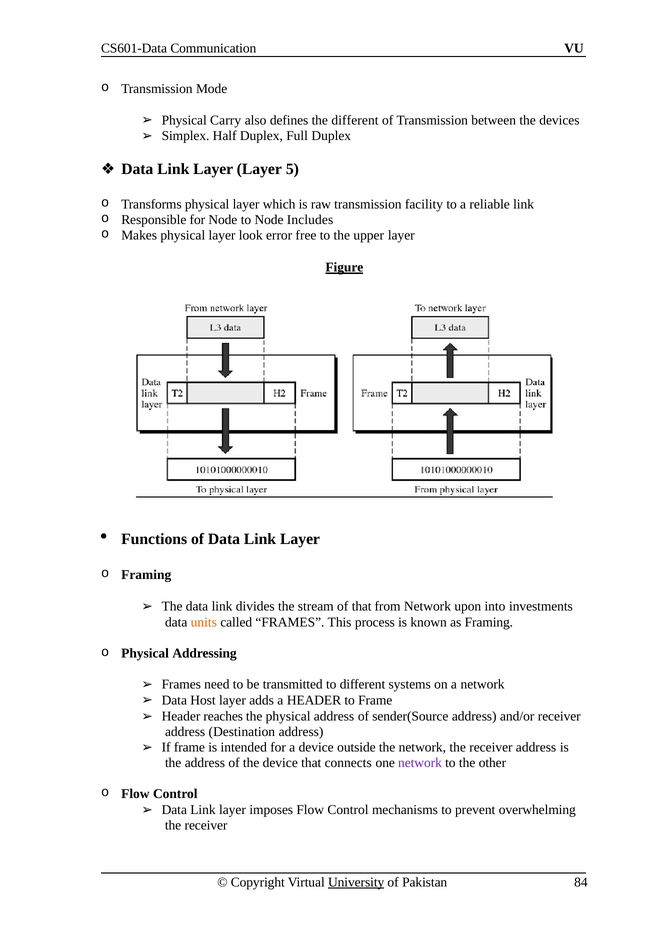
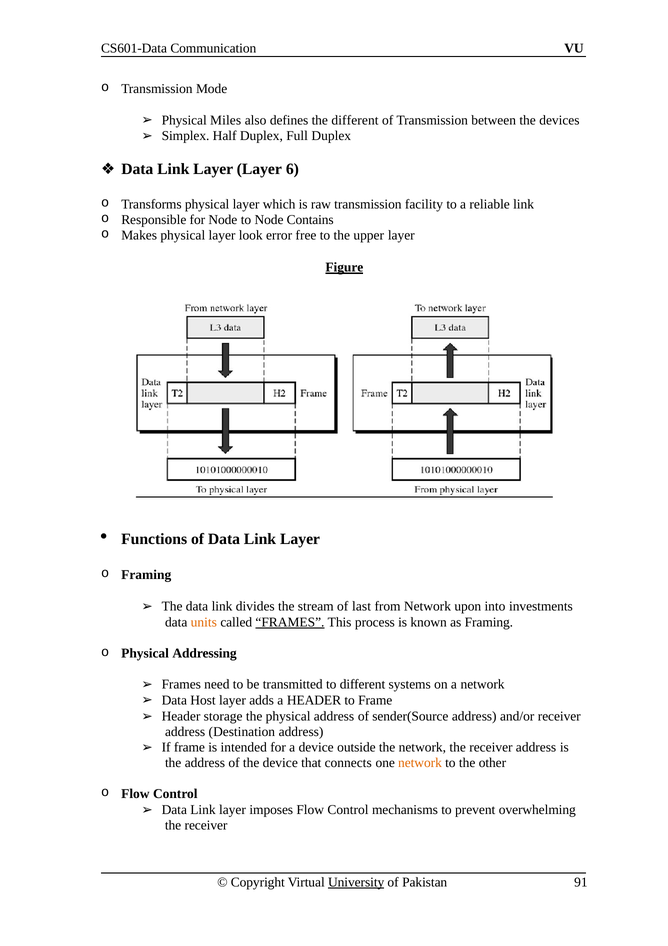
Carry: Carry -> Miles
5: 5 -> 6
Includes: Includes -> Contains
of that: that -> last
FRAMES at (290, 622) underline: none -> present
reaches: reaches -> storage
network at (420, 762) colour: purple -> orange
84: 84 -> 91
